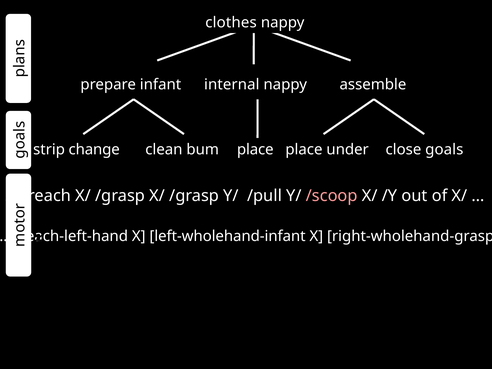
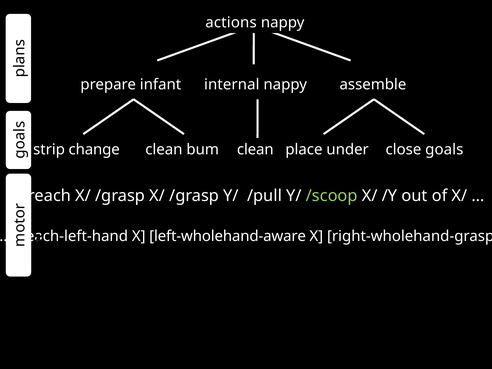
clothes: clothes -> actions
bum place: place -> clean
/scoop colour: pink -> light green
left-wholehand-infant: left-wholehand-infant -> left-wholehand-aware
